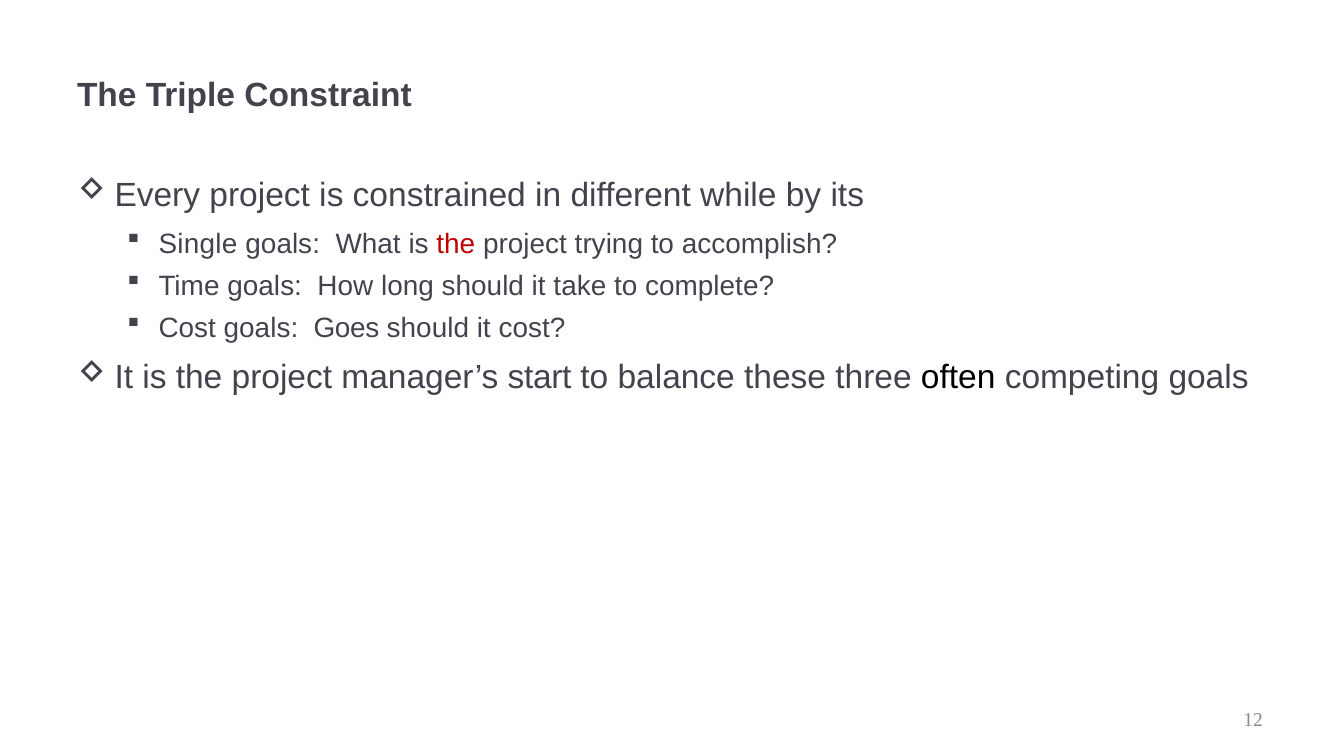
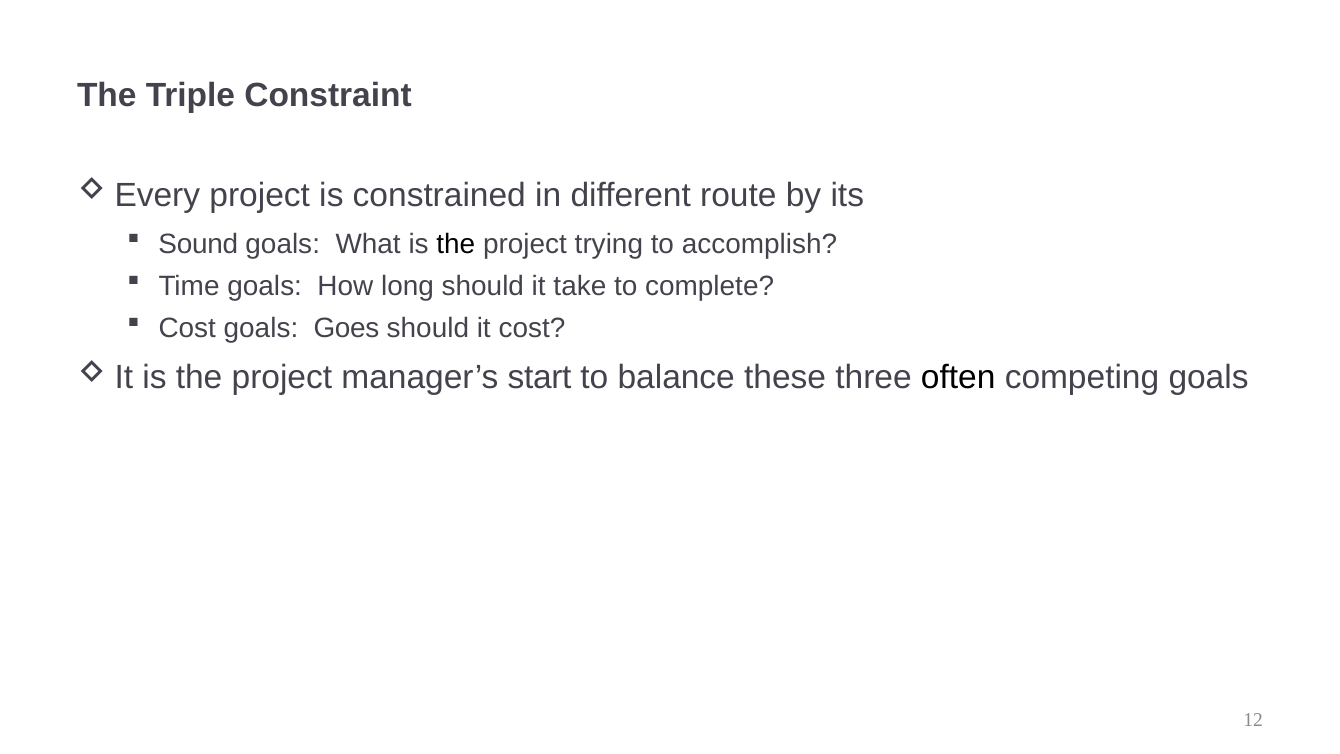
while: while -> route
Single: Single -> Sound
the at (456, 244) colour: red -> black
